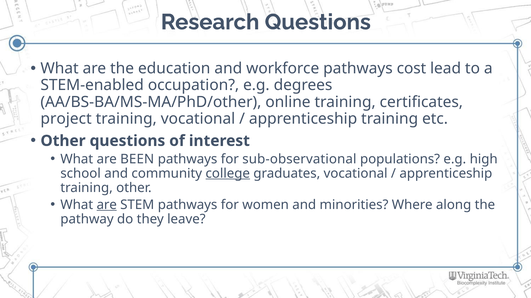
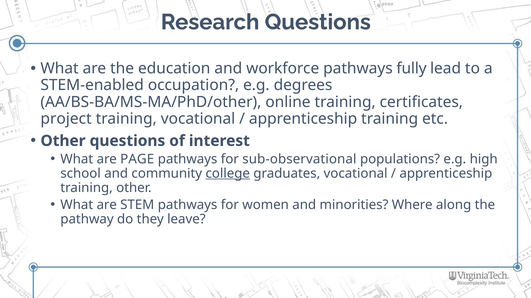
cost: cost -> fully
BEEN: BEEN -> PAGE
are at (107, 205) underline: present -> none
